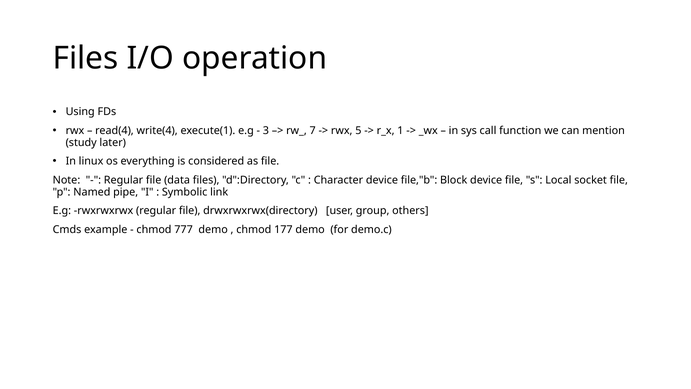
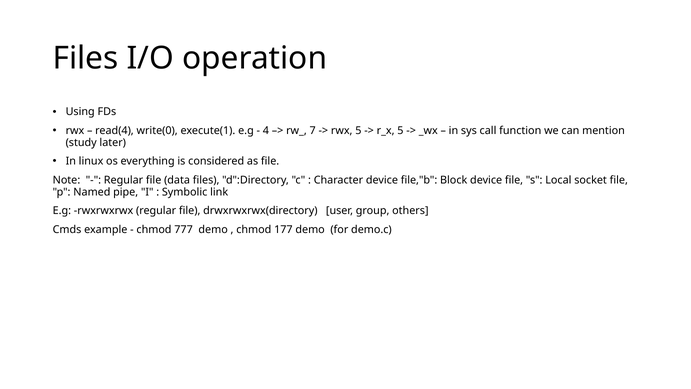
write(4: write(4 -> write(0
3: 3 -> 4
r_x 1: 1 -> 5
